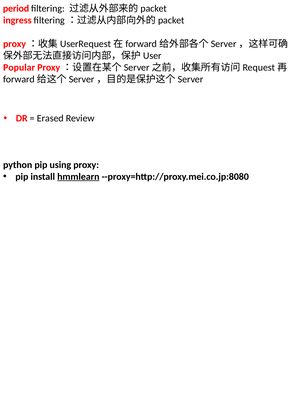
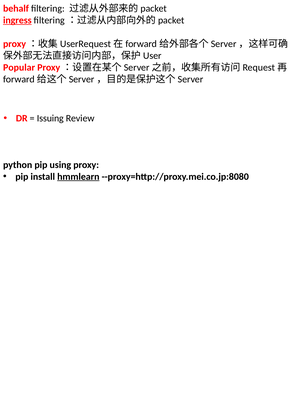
period: period -> behalf
ingress underline: none -> present
Erased: Erased -> Issuing
